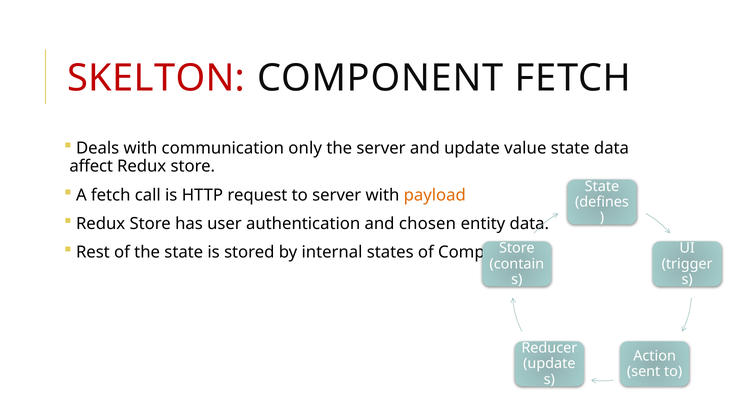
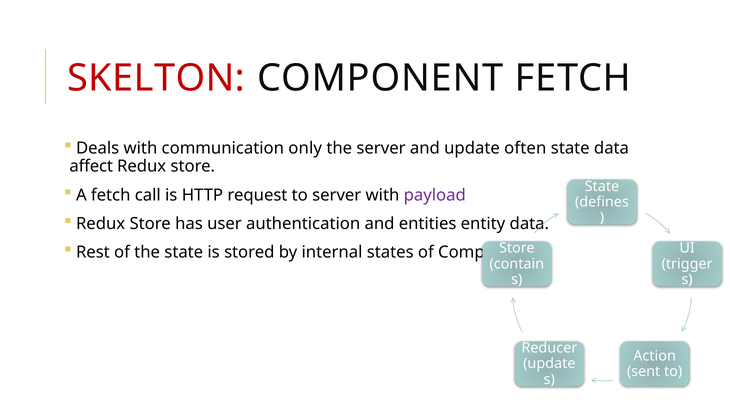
value: value -> often
payload colour: orange -> purple
chosen: chosen -> entities
